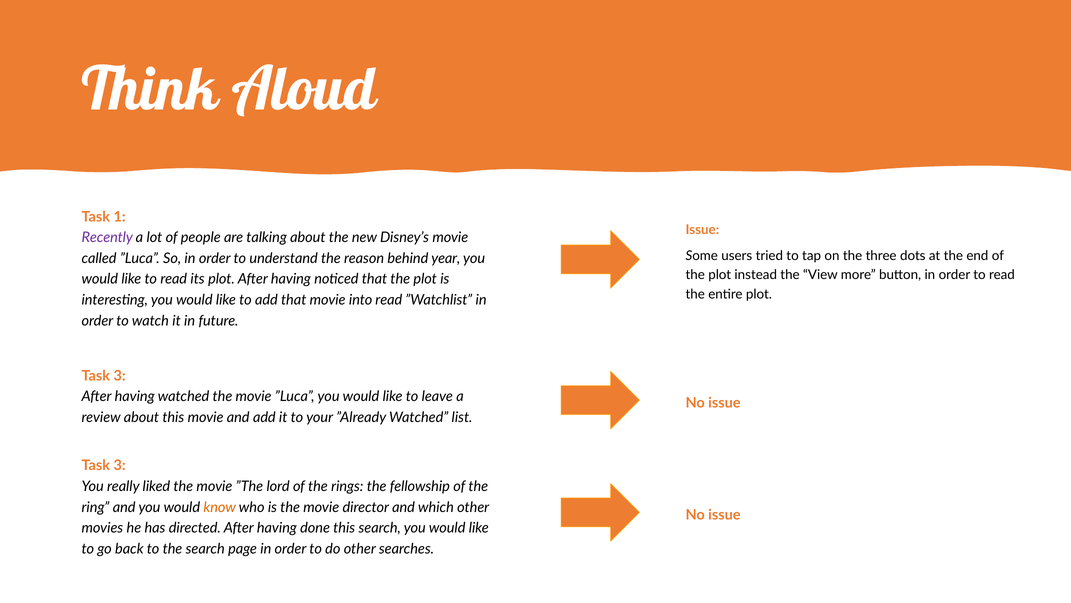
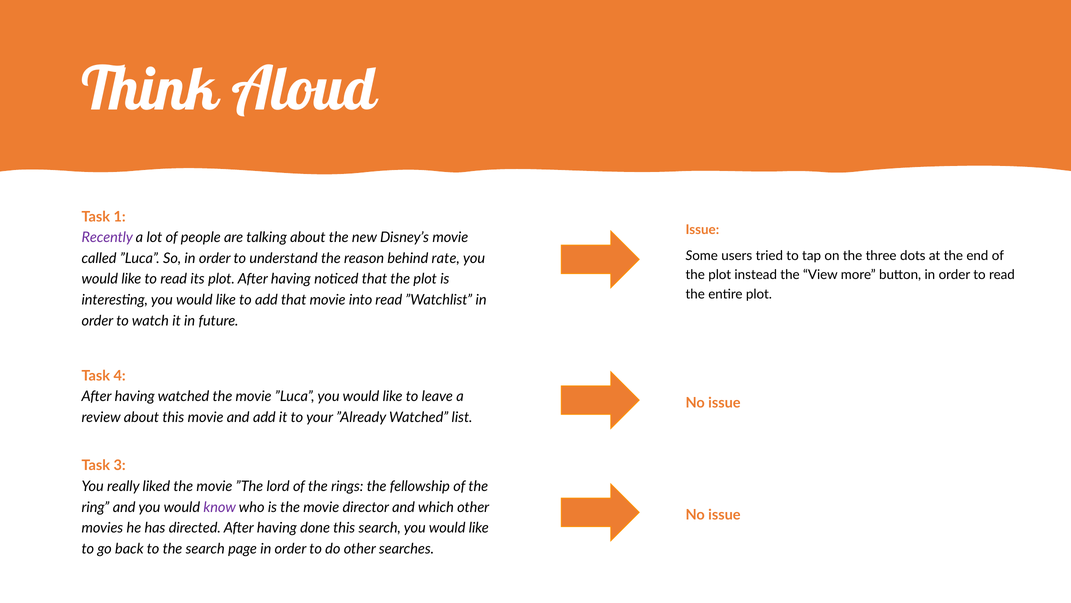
year: year -> rate
3 at (120, 375): 3 -> 4
know colour: orange -> purple
